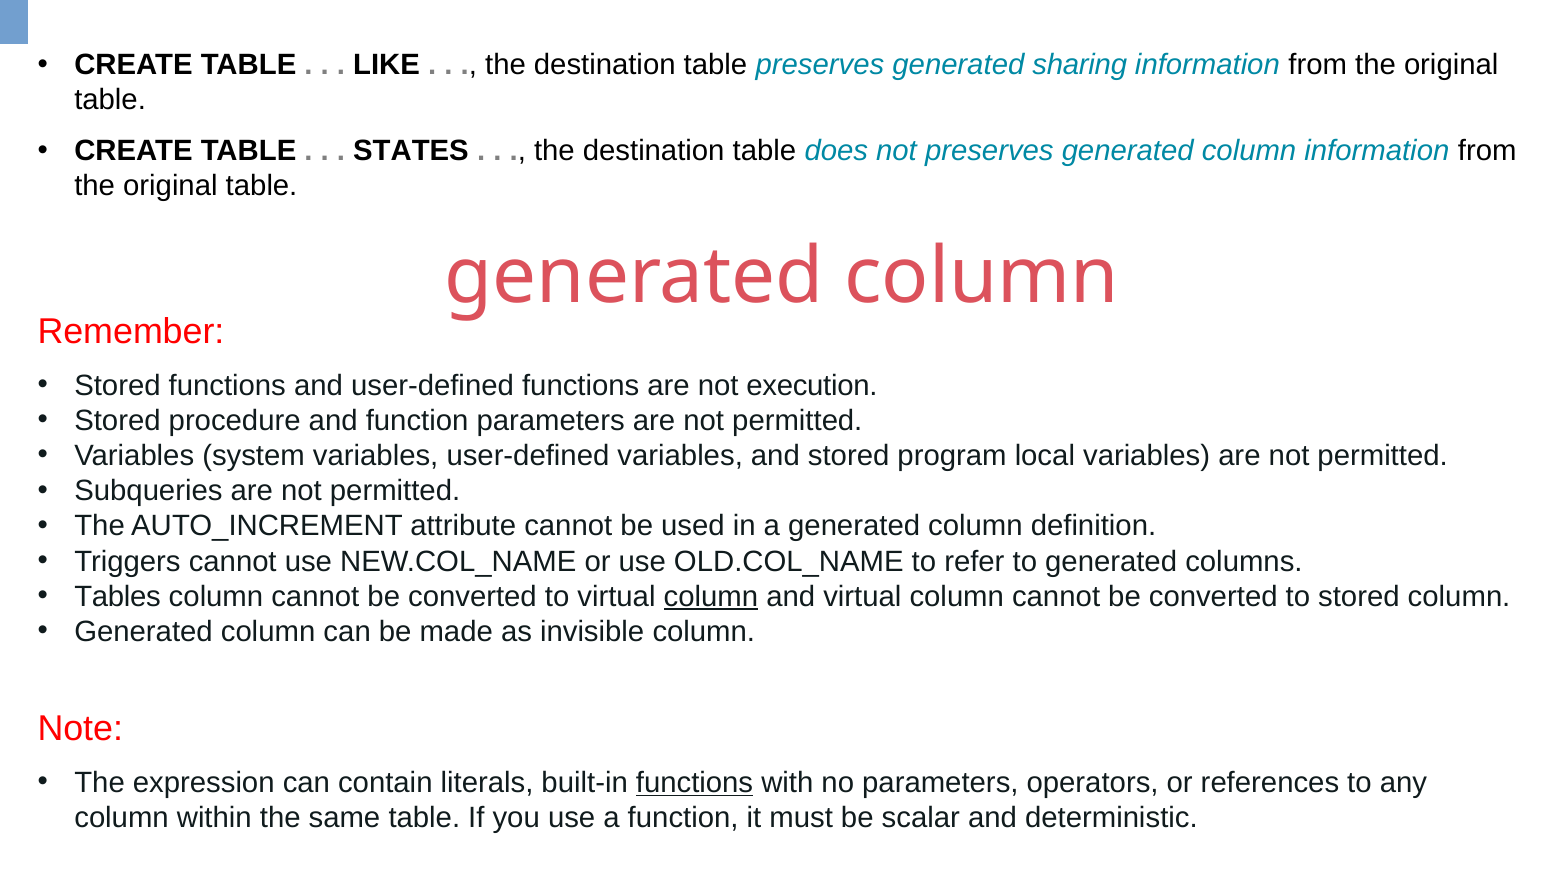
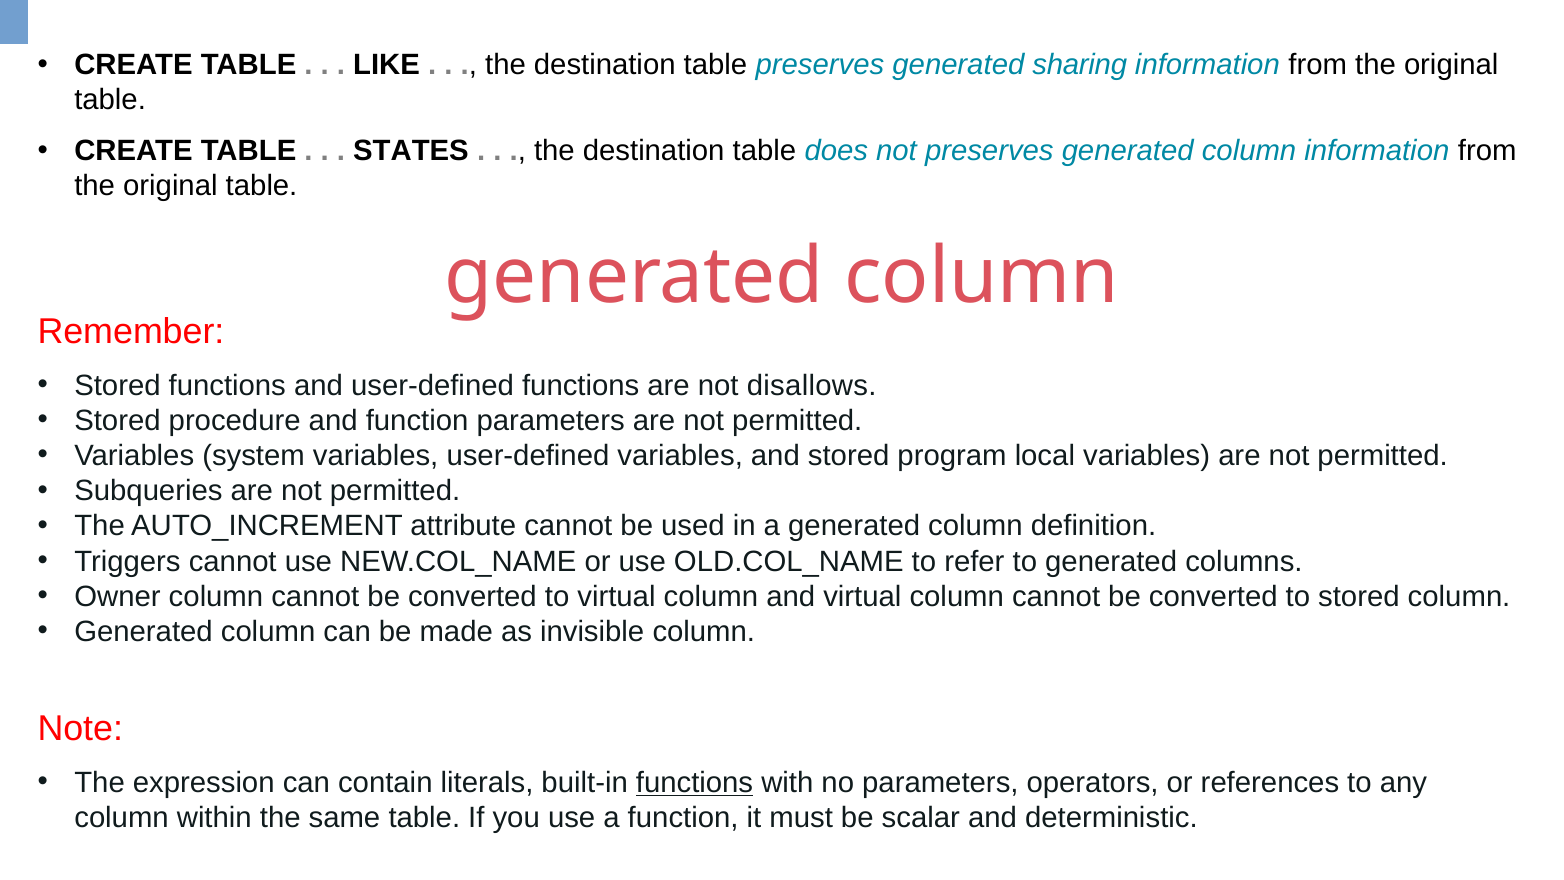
execution: execution -> disallows
Tables: Tables -> Owner
column at (711, 596) underline: present -> none
